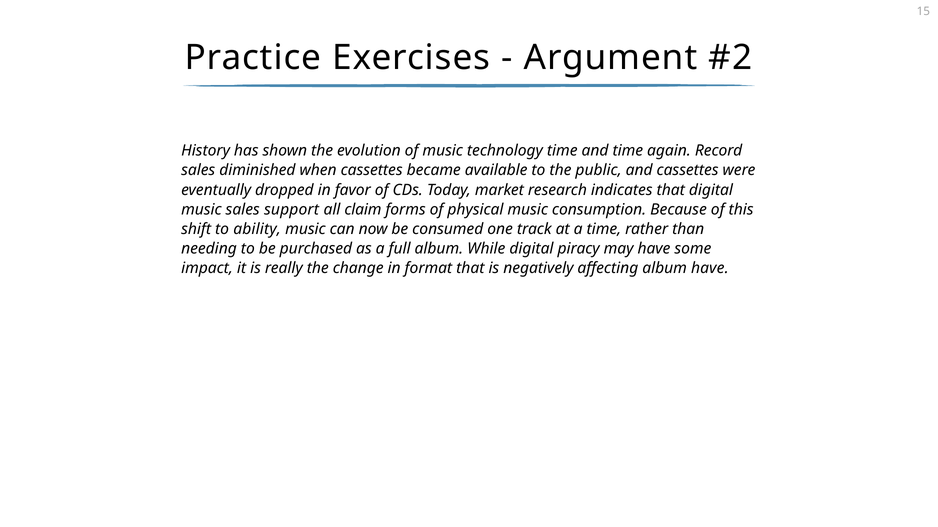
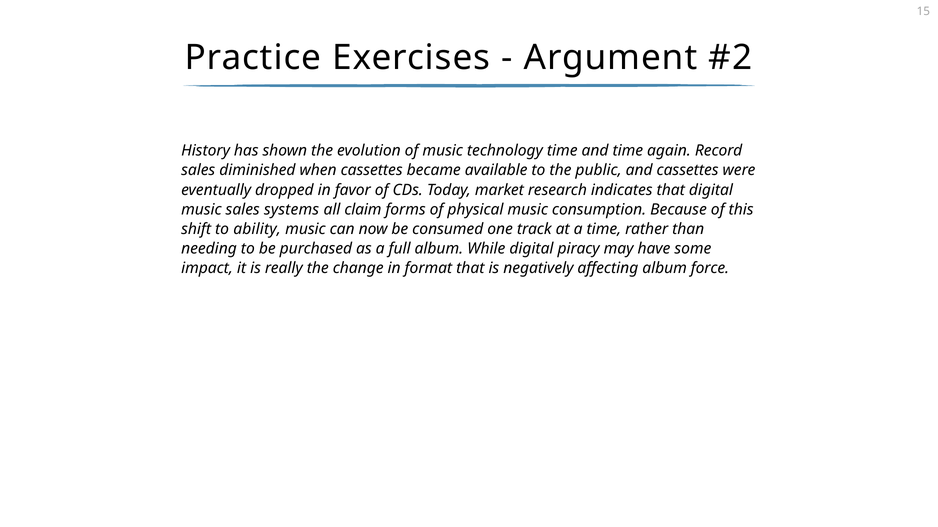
support: support -> systems
album have: have -> force
